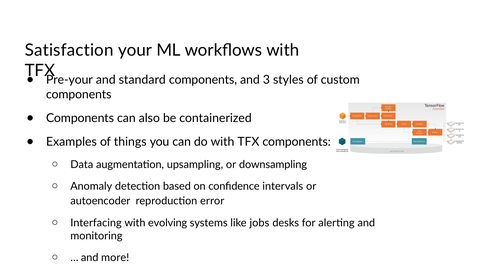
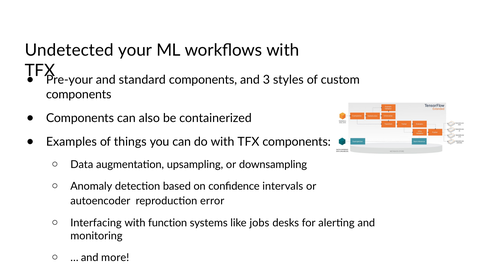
Satisfaction: Satisfaction -> Undetected
evolving: evolving -> function
